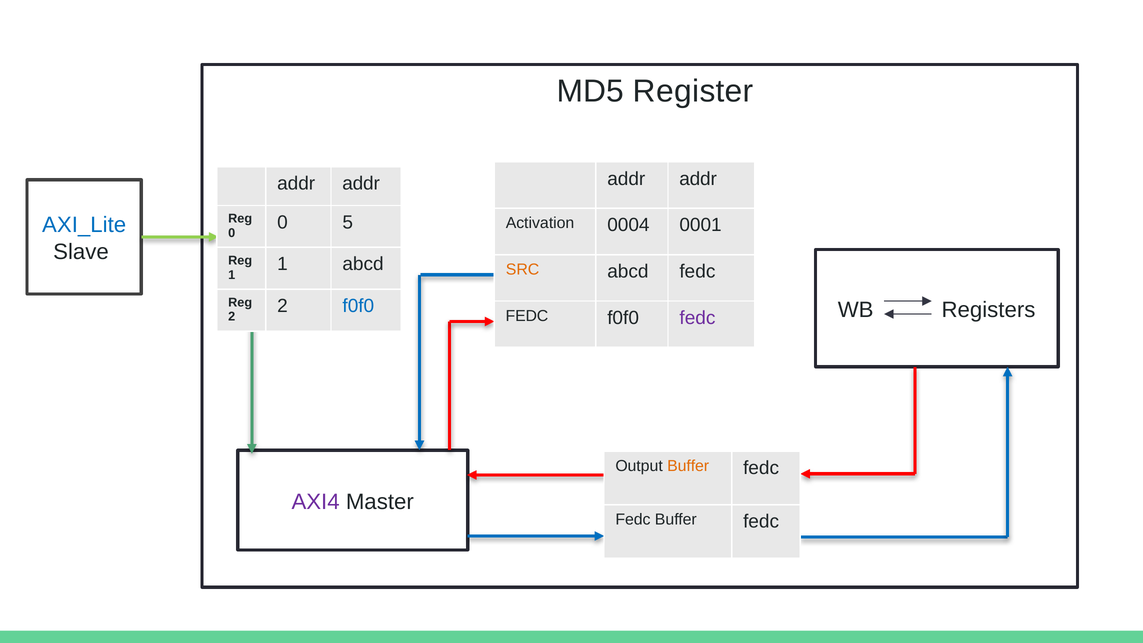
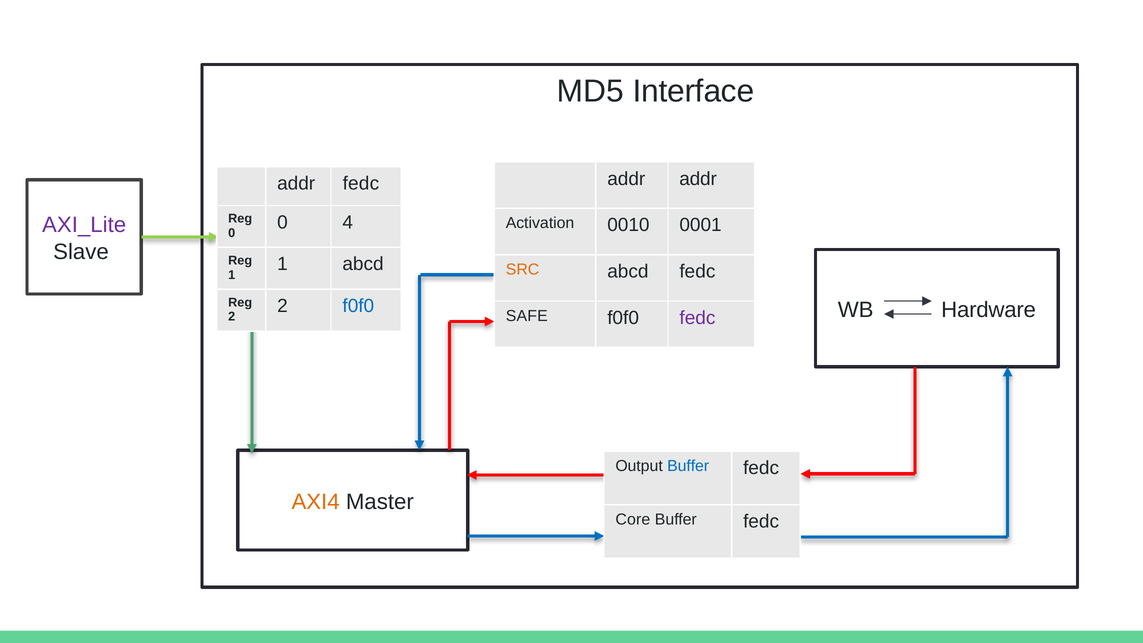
Register: Register -> Interface
addr at (361, 184): addr -> fedc
5: 5 -> 4
AXI_Lite colour: blue -> purple
0004: 0004 -> 0010
Registers: Registers -> Hardware
FEDC at (527, 316): FEDC -> SAFE
Buffer at (688, 466) colour: orange -> blue
AXI4 colour: purple -> orange
Fedc at (633, 519): Fedc -> Core
